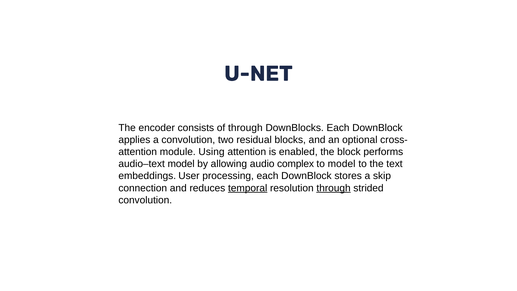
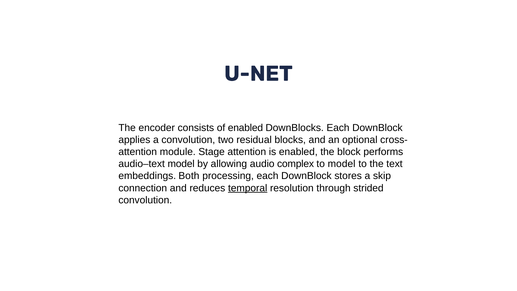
of through: through -> enabled
Using: Using -> Stage
User: User -> Both
through at (334, 188) underline: present -> none
